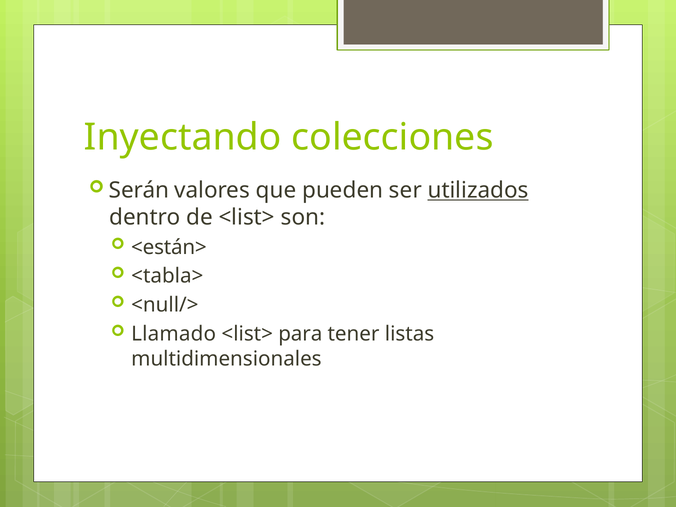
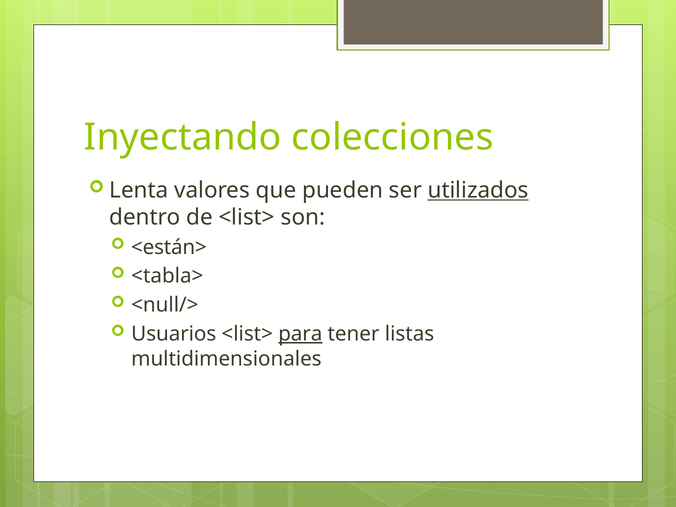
Serán: Serán -> Lenta
Llamado: Llamado -> Usuarios
para underline: none -> present
